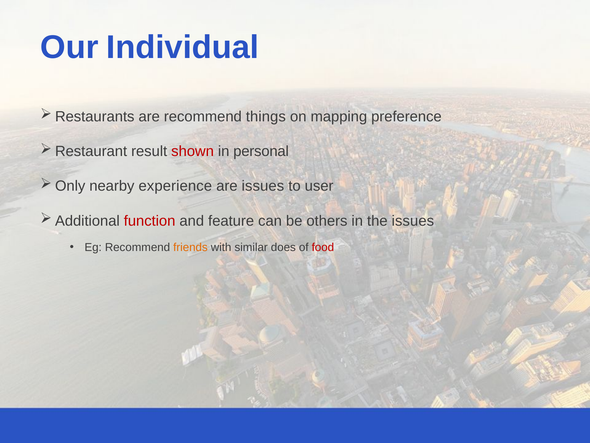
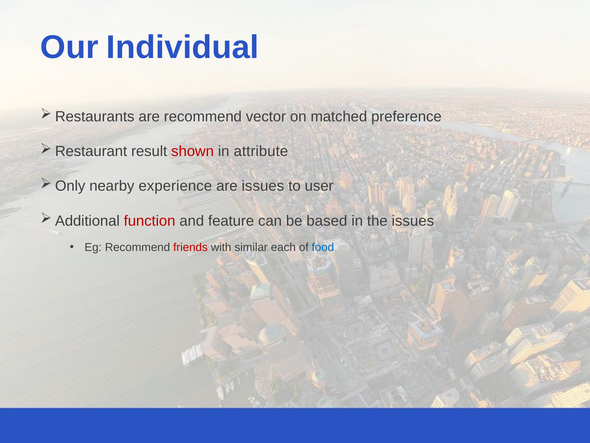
things: things -> vector
mapping: mapping -> matched
personal: personal -> attribute
others: others -> based
friends colour: orange -> red
does: does -> each
food colour: red -> blue
